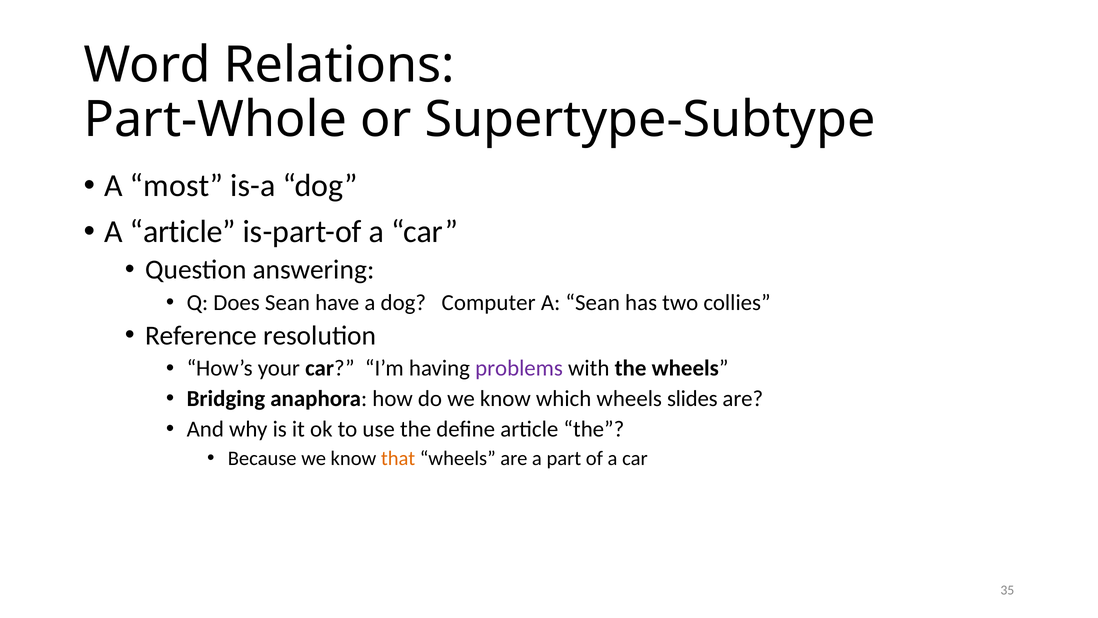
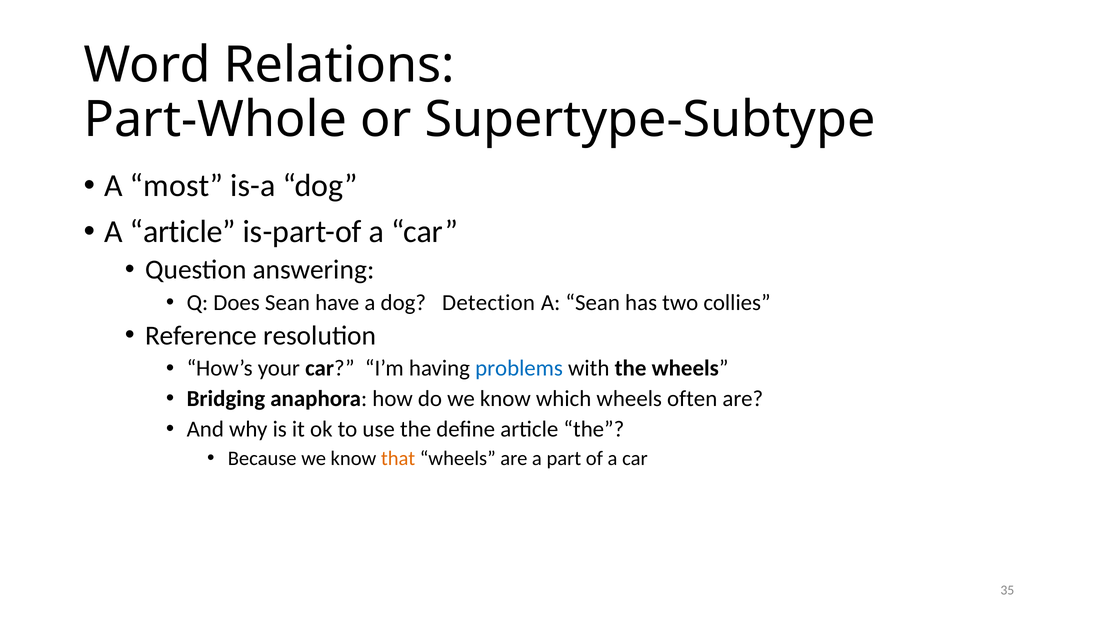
Computer: Computer -> Detection
problems colour: purple -> blue
slides: slides -> often
